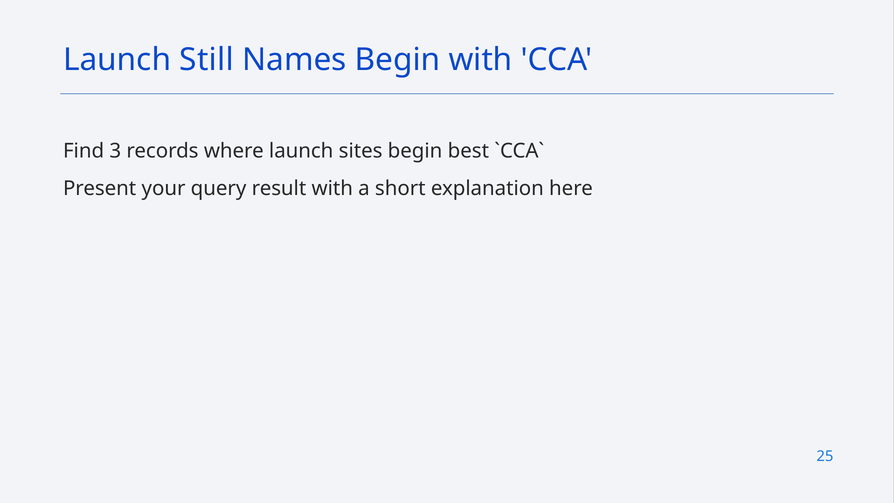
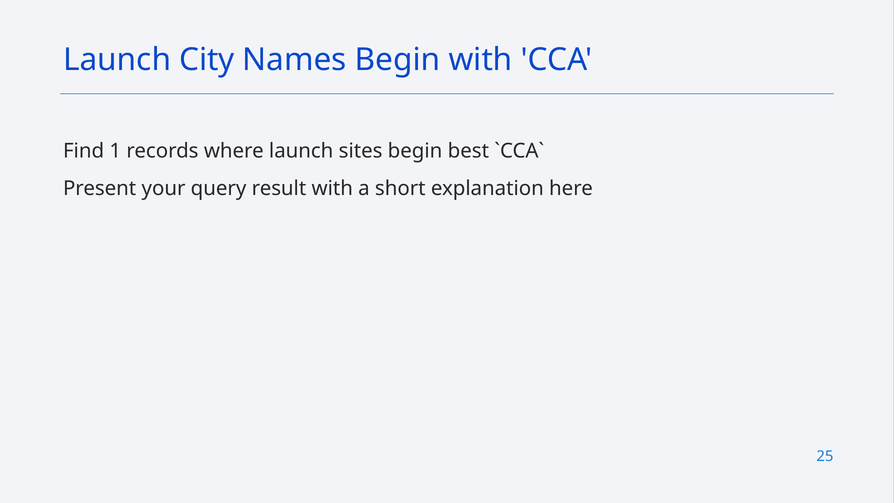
Still: Still -> City
3: 3 -> 1
